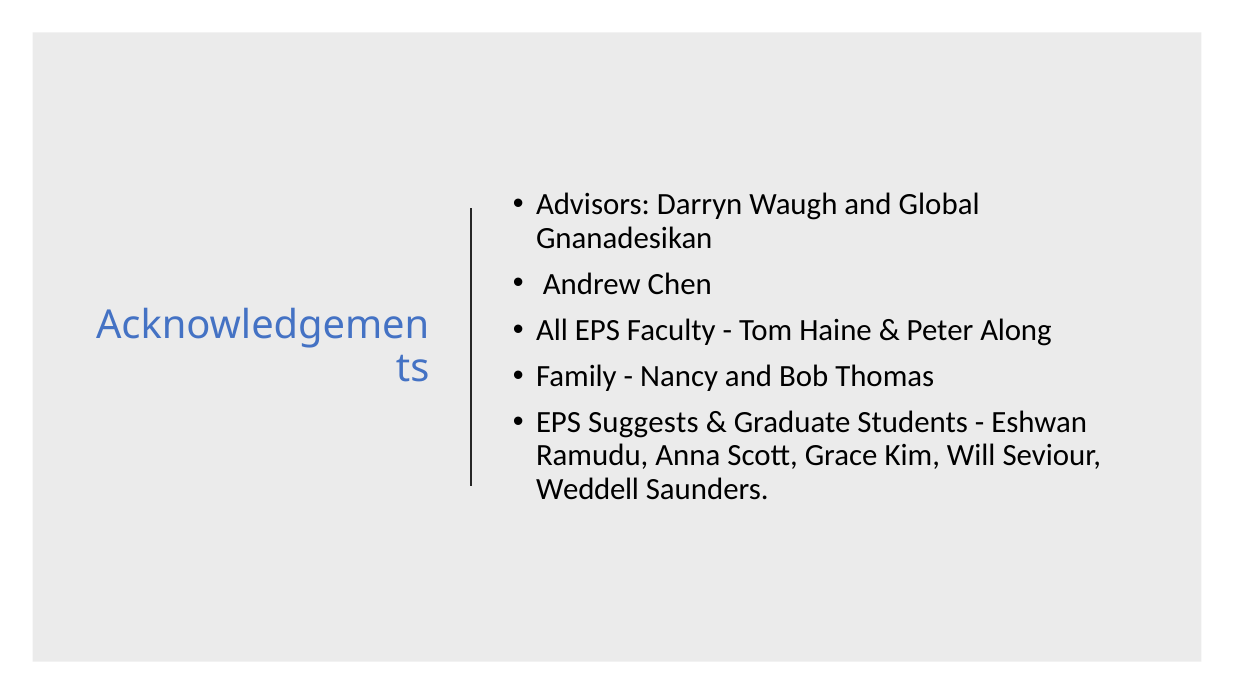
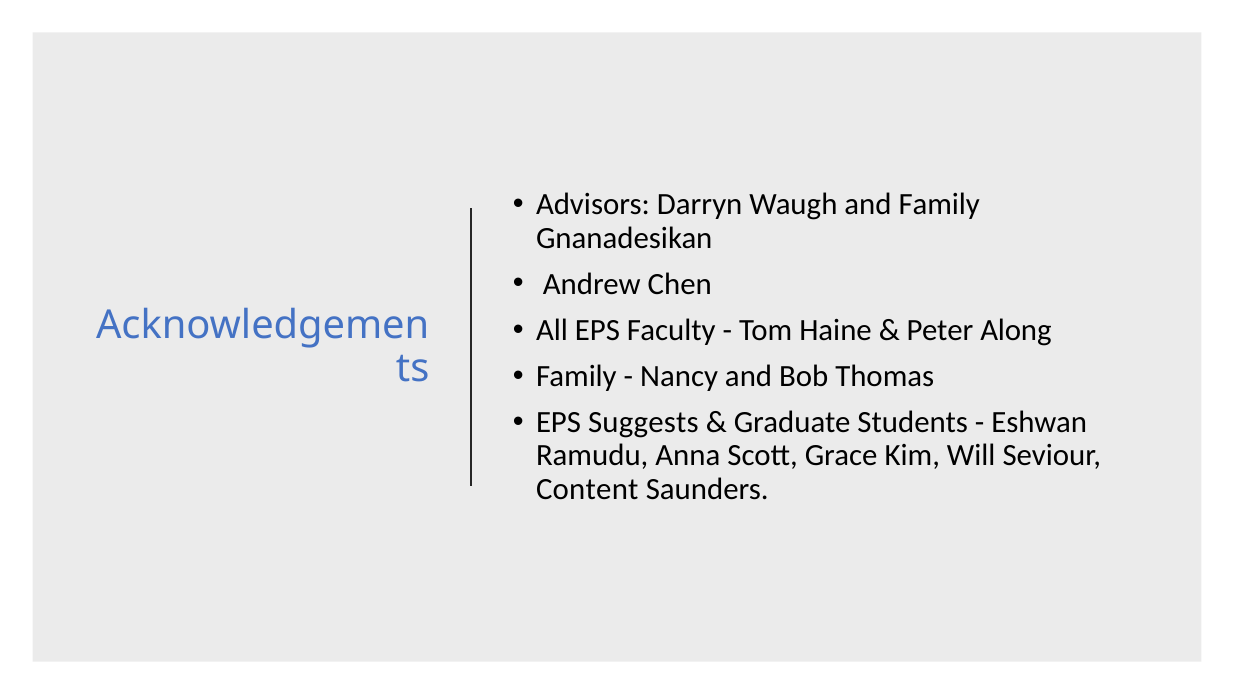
and Global: Global -> Family
Weddell: Weddell -> Content
